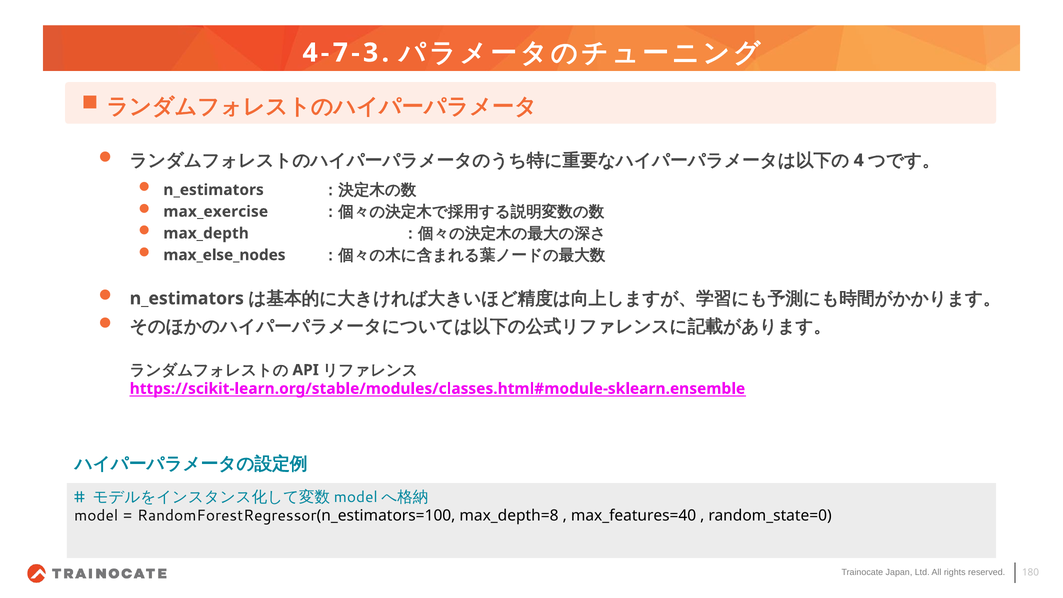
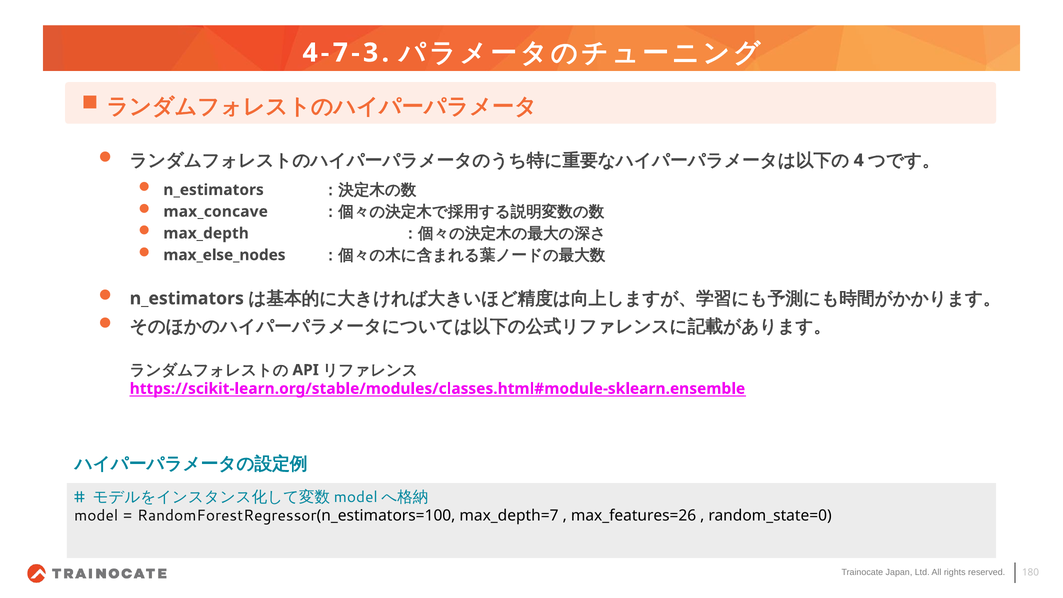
max_exercise: max_exercise -> max_concave
max_depth=8: max_depth=8 -> max_depth=7
max_features=40: max_features=40 -> max_features=26
